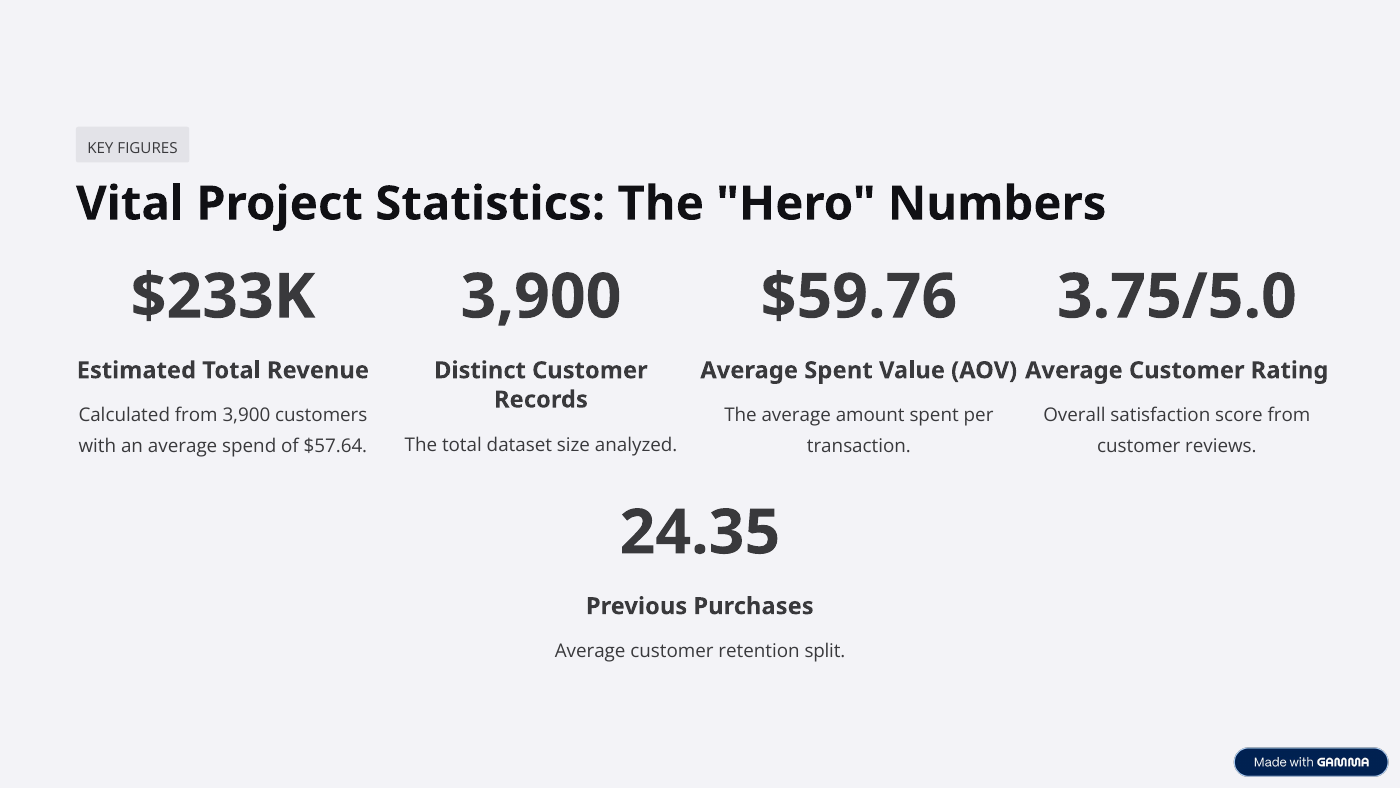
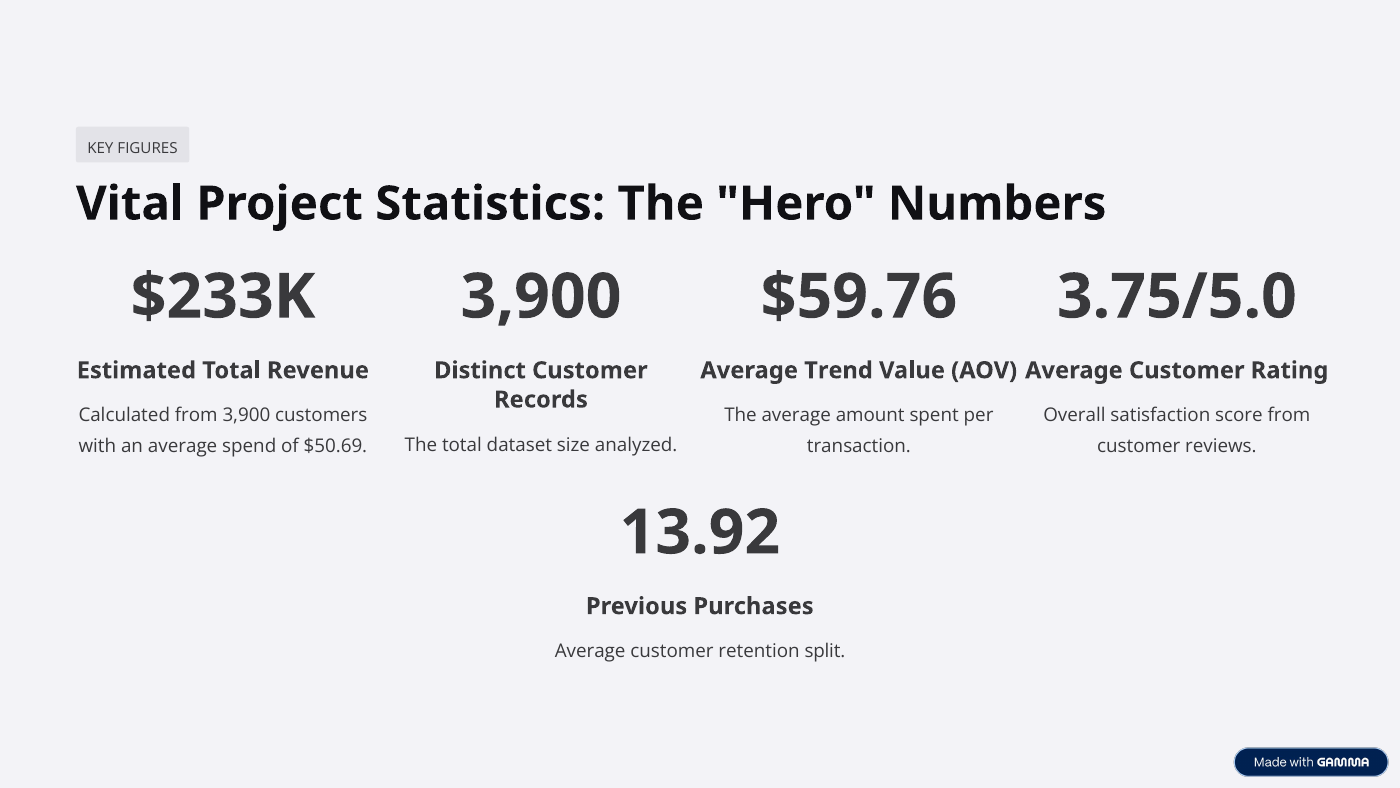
Average Spent: Spent -> Trend
$57.64: $57.64 -> $50.69
24.35: 24.35 -> 13.92
